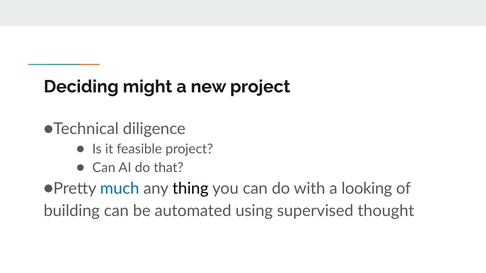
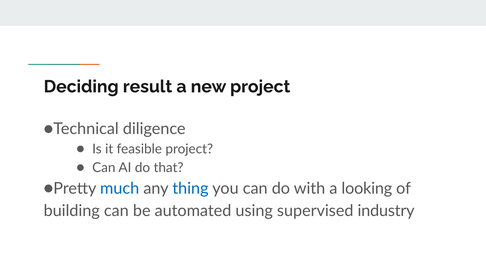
might: might -> result
thing colour: black -> blue
thought: thought -> industry
